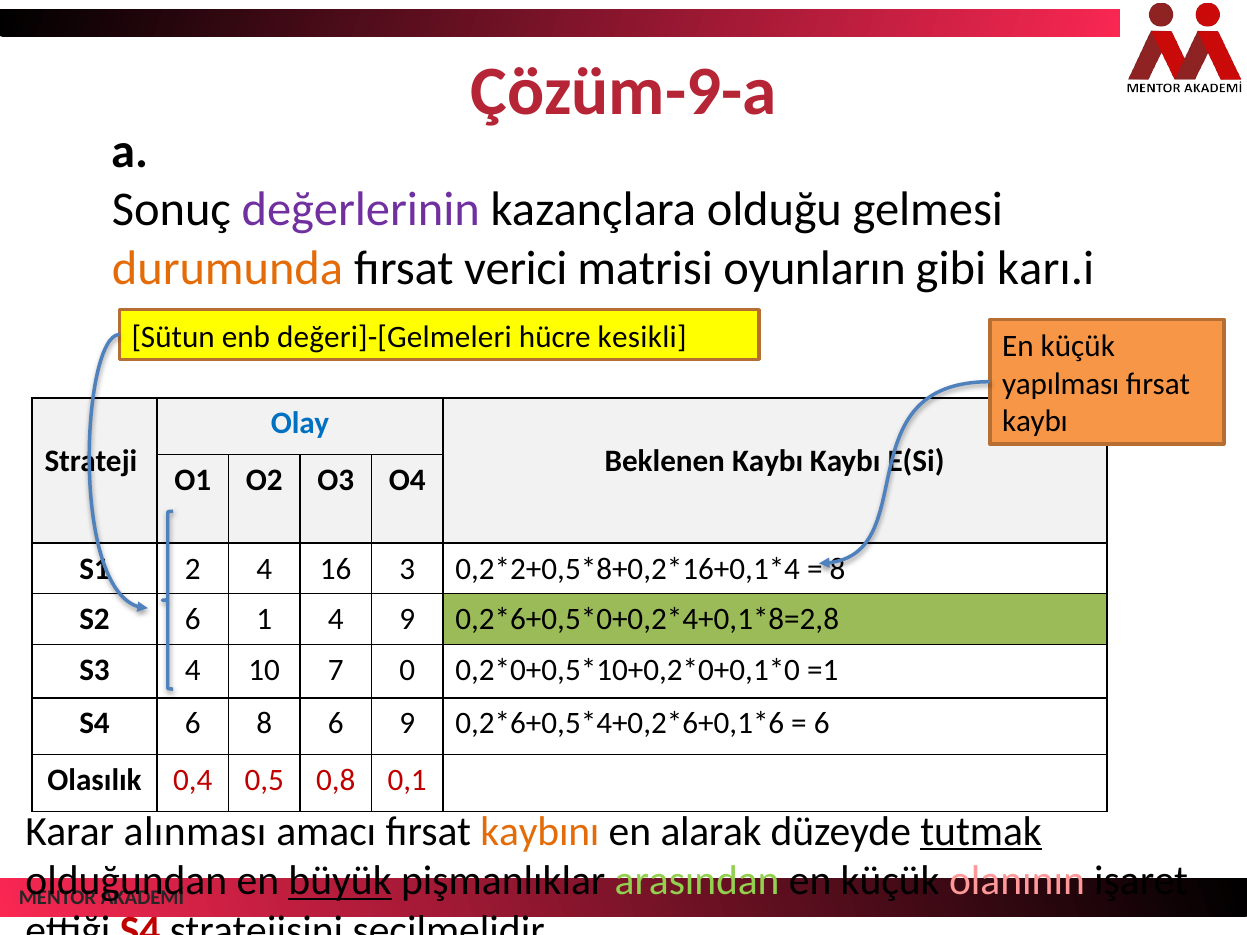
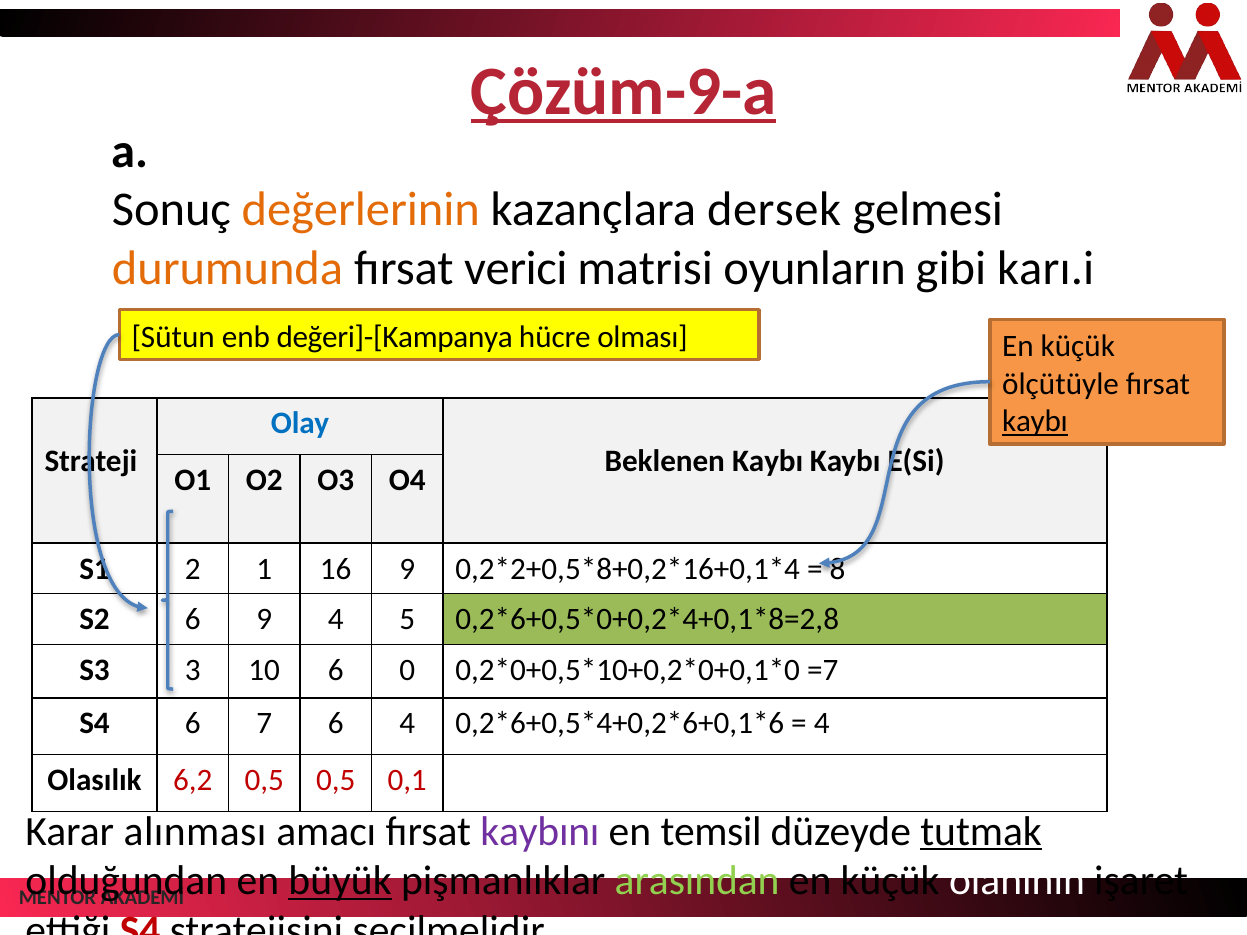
Çözüm-9-a underline: none -> present
değerlerinin colour: purple -> orange
olduğu: olduğu -> dersek
değeri]-[Gelmeleri: değeri]-[Gelmeleri -> değeri]-[Kampanya
kesikli: kesikli -> olması
yapılması: yapılması -> ölçütüyle
kaybı at (1035, 421) underline: none -> present
2 4: 4 -> 1
16 3: 3 -> 9
6 1: 1 -> 9
4 9: 9 -> 5
S3 4: 4 -> 3
10 7: 7 -> 6
=1: =1 -> =7
6 8: 8 -> 7
6 9: 9 -> 4
6 at (822, 724): 6 -> 4
0,4: 0,4 -> 6,2
0,5 0,8: 0,8 -> 0,5
kaybını colour: orange -> purple
alarak: alarak -> temsil
olanının colour: pink -> white
